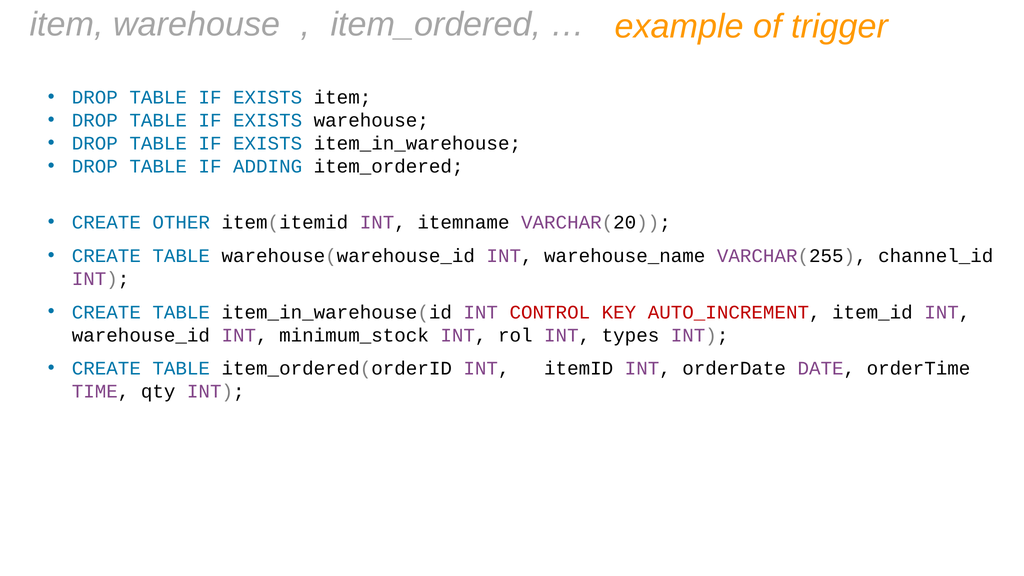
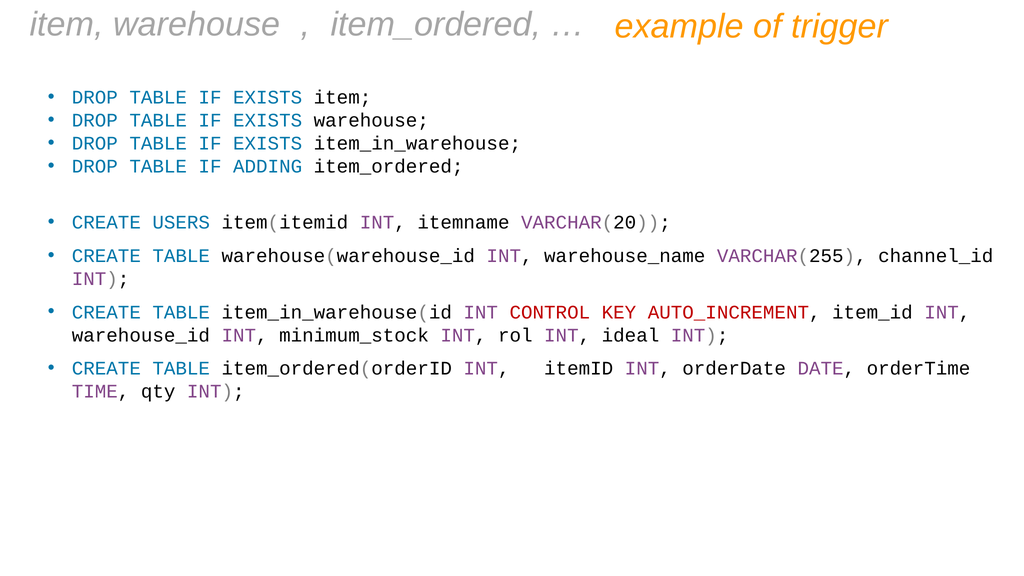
OTHER: OTHER -> USERS
types: types -> ideal
